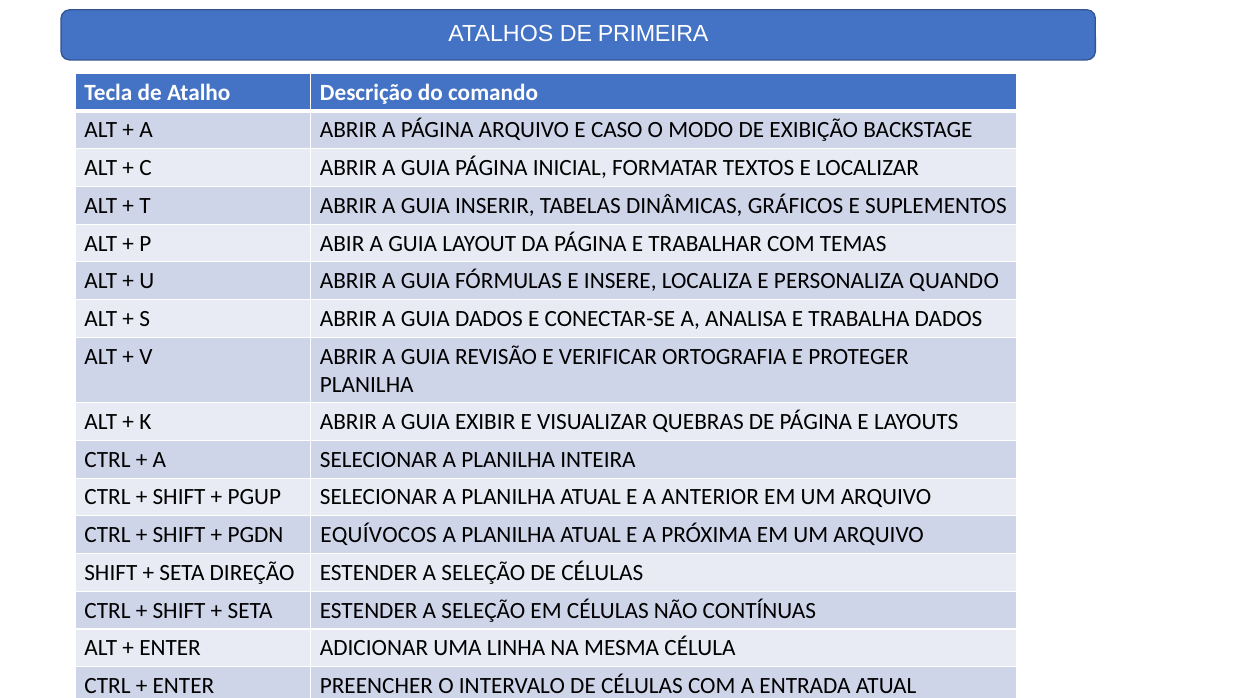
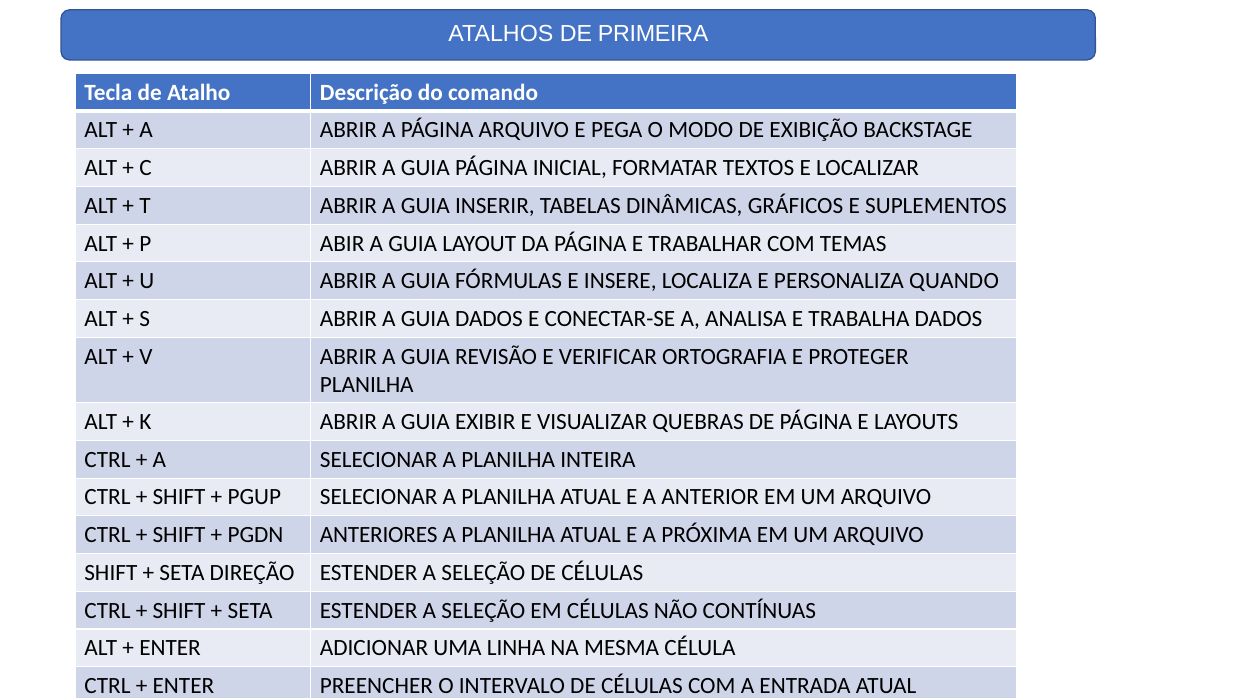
CASO: CASO -> PEGA
EQUÍVOCOS: EQUÍVOCOS -> ANTERIORES
